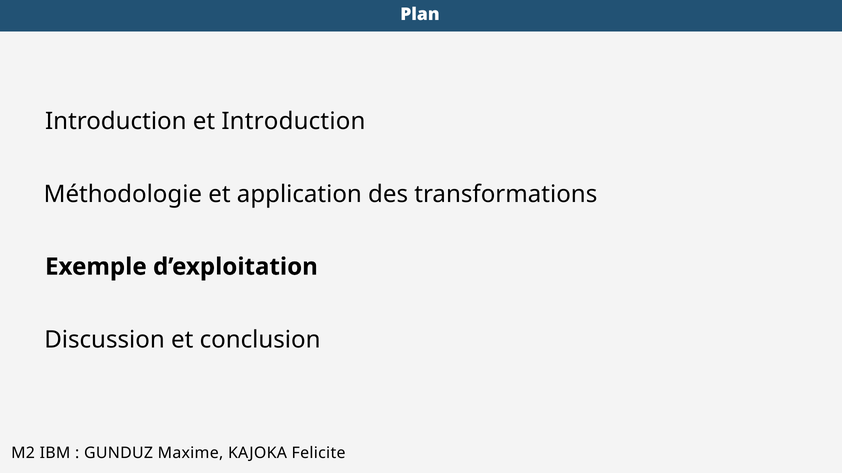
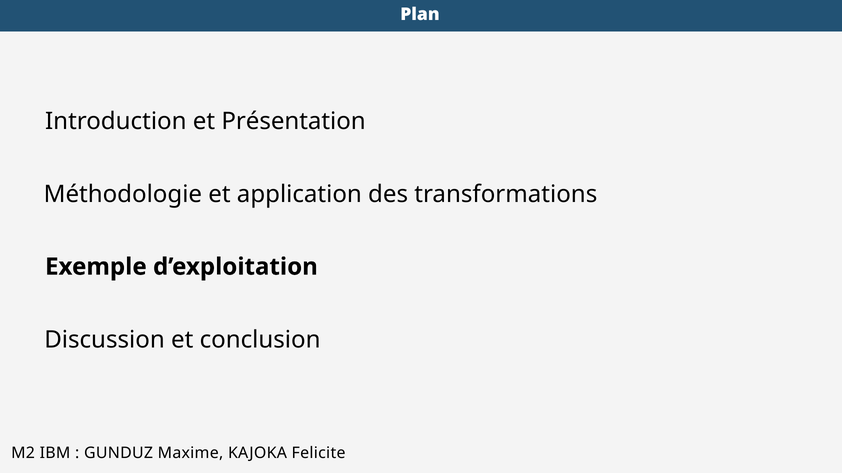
et Introduction: Introduction -> Présentation
